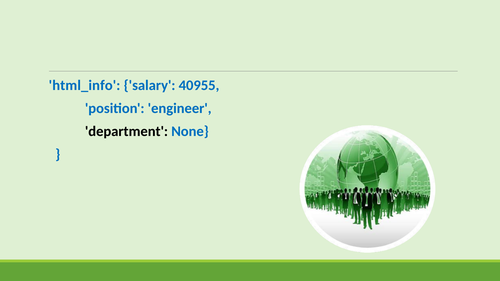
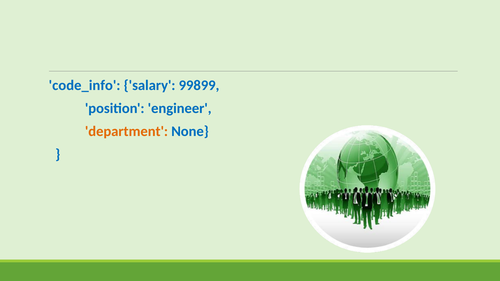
html_info: html_info -> code_info
40955: 40955 -> 99899
department colour: black -> orange
